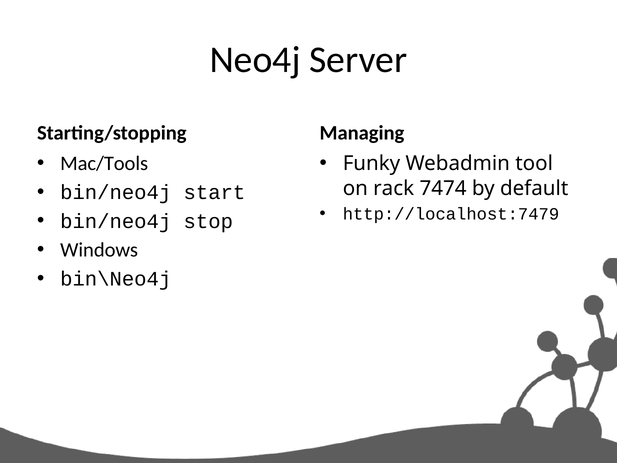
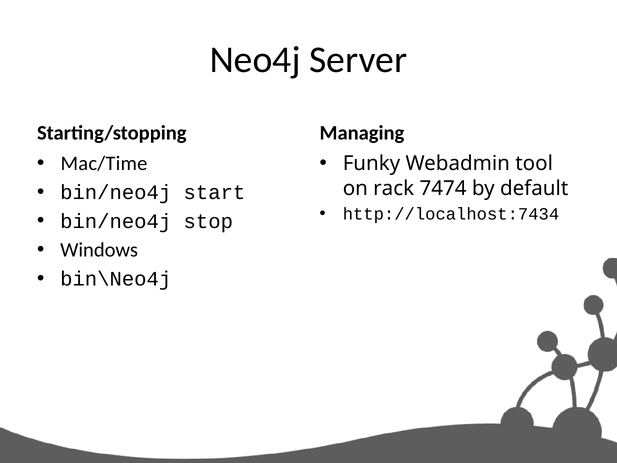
Mac/Tools: Mac/Tools -> Mac/Time
http://localhost:7479: http://localhost:7479 -> http://localhost:7434
